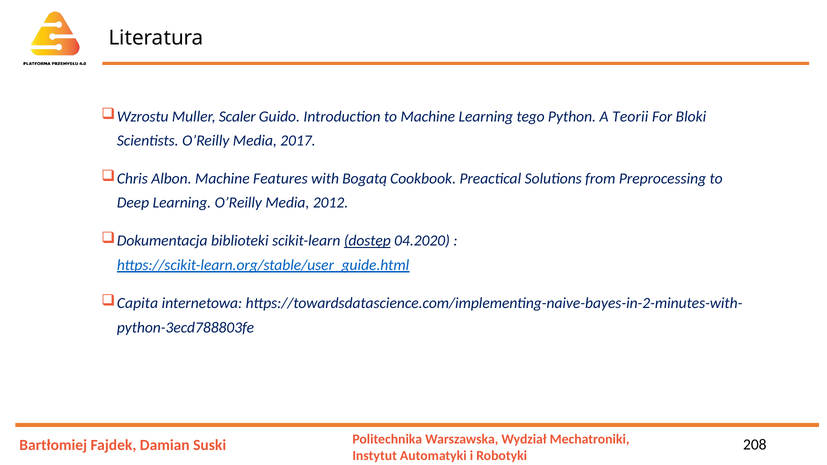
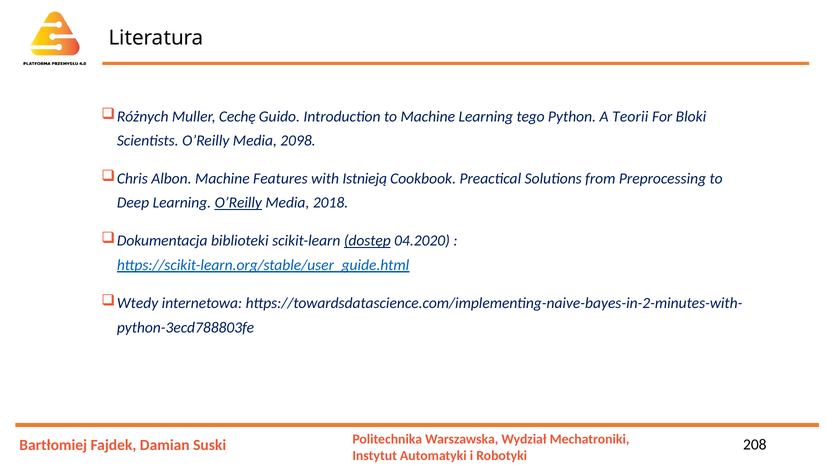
Wzrostu: Wzrostu -> Różnych
Scaler: Scaler -> Cechę
2017: 2017 -> 2098
Bogatą: Bogatą -> Istnieją
O’Reilly at (238, 203) underline: none -> present
2012: 2012 -> 2018
Capita: Capita -> Wtedy
